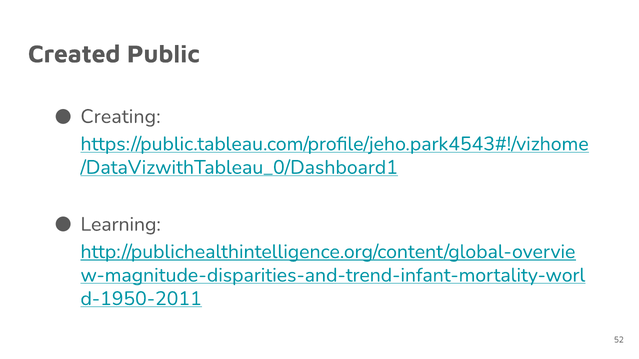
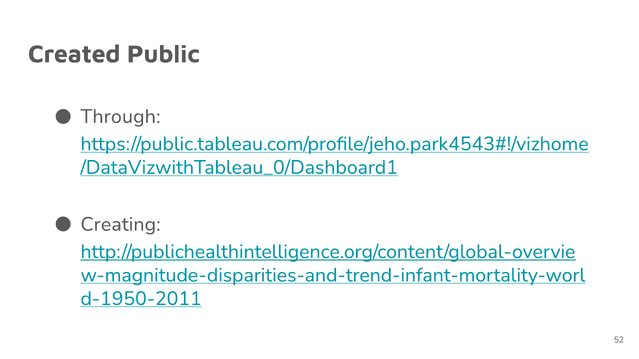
Creating: Creating -> Through
Learning: Learning -> Creating
